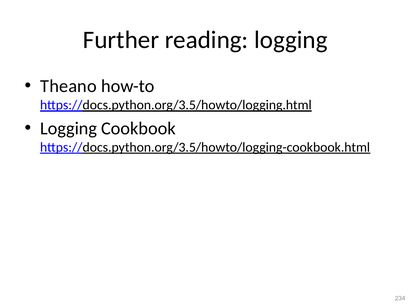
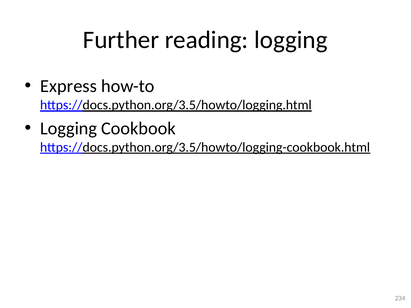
Theano: Theano -> Express
